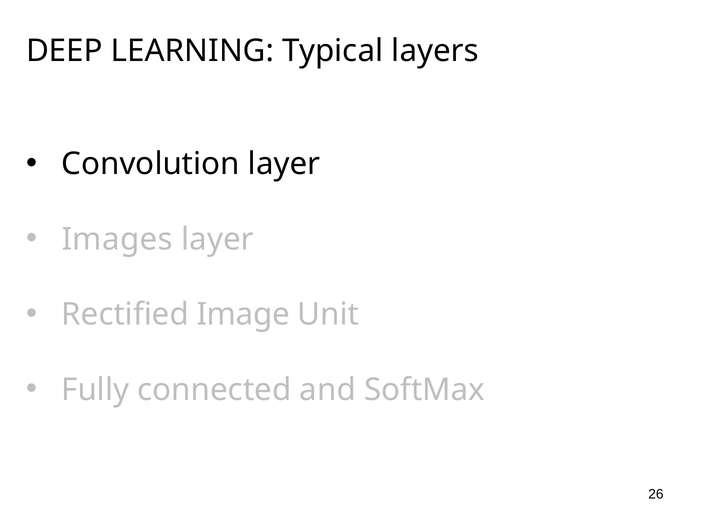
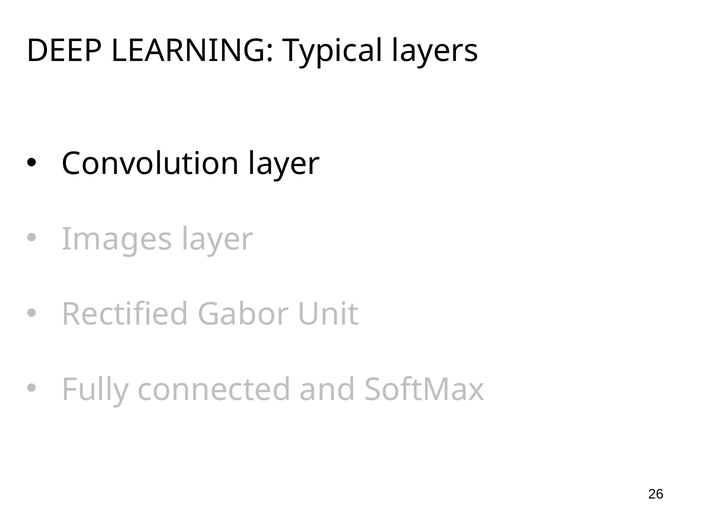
Image: Image -> Gabor
